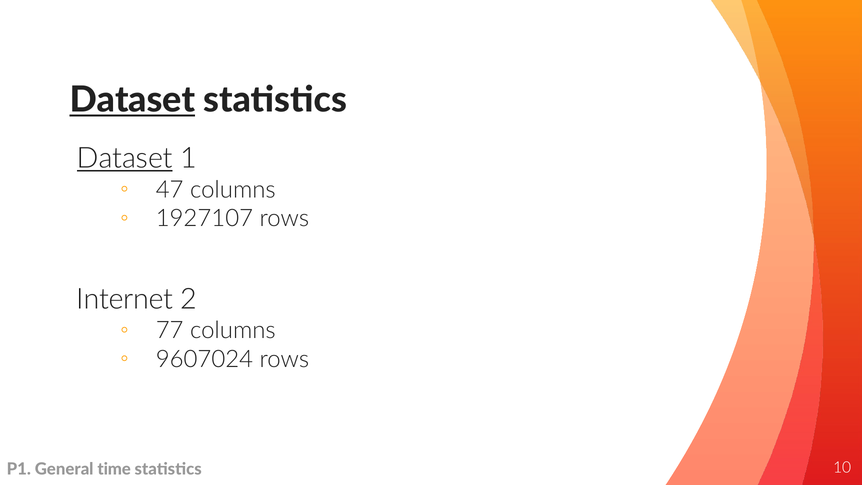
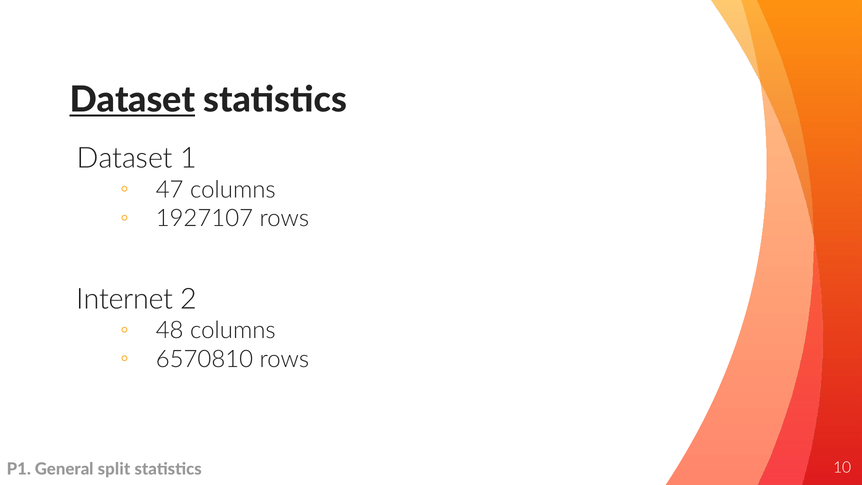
Dataset at (125, 158) underline: present -> none
77: 77 -> 48
9607024: 9607024 -> 6570810
time: time -> split
